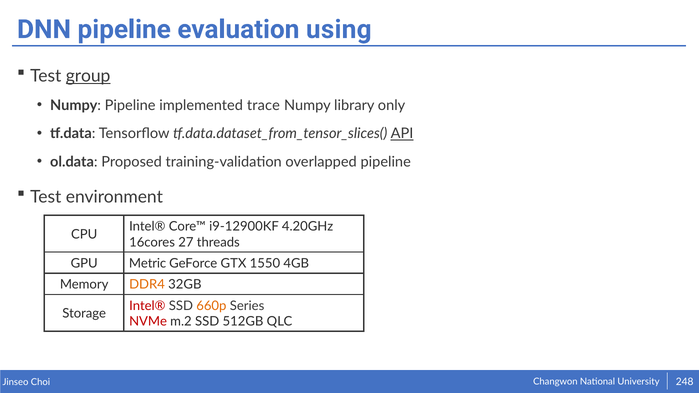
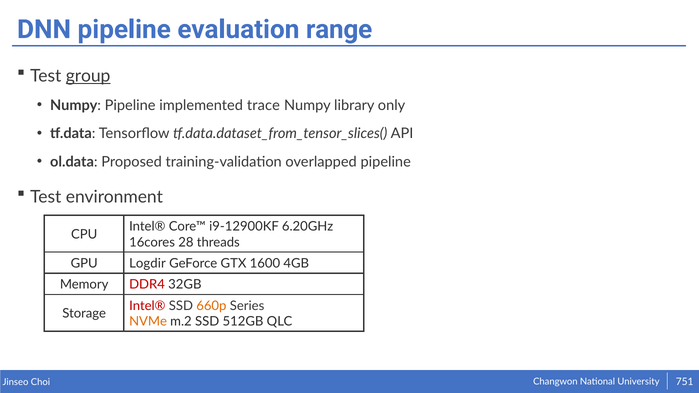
using: using -> range
API underline: present -> none
4.20GHz: 4.20GHz -> 6.20GHz
27: 27 -> 28
Metric: Metric -> Logdir
1550: 1550 -> 1600
DDR4 colour: orange -> red
NVMe colour: red -> orange
248: 248 -> 751
